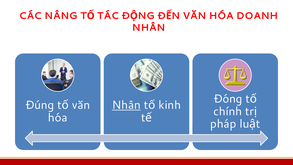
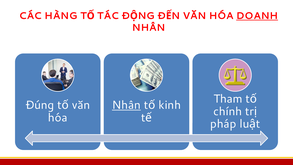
NÂNG: NÂNG -> HÀNG
DOANH underline: none -> present
Đóng: Đóng -> Tham
